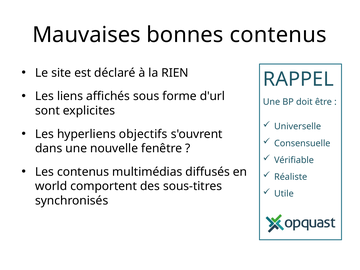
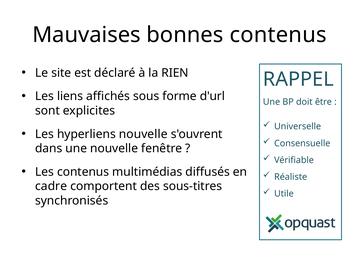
hyperliens objectifs: objectifs -> nouvelle
world: world -> cadre
